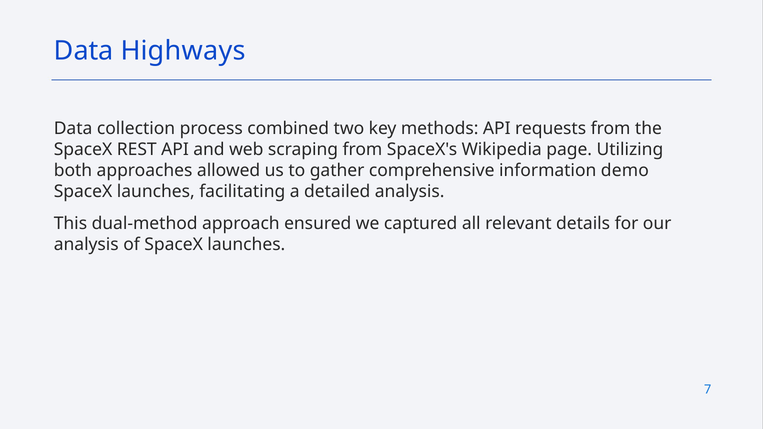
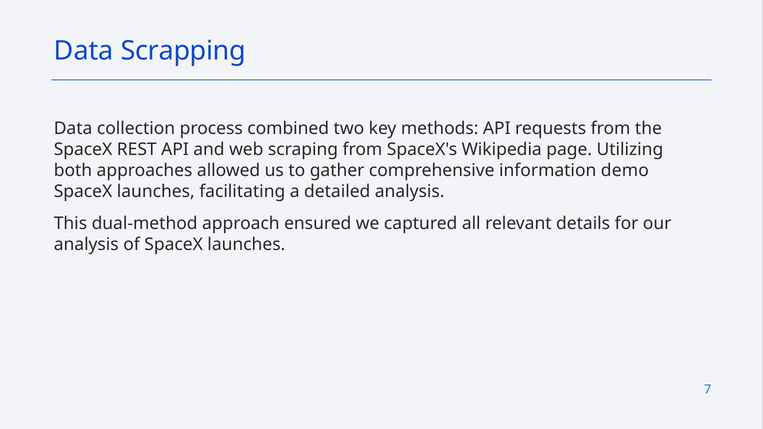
Highways: Highways -> Scrapping
